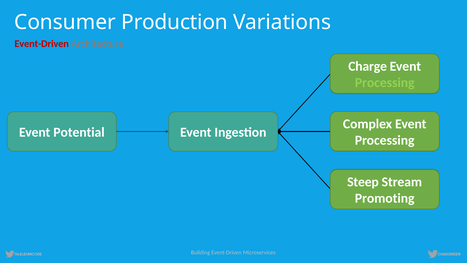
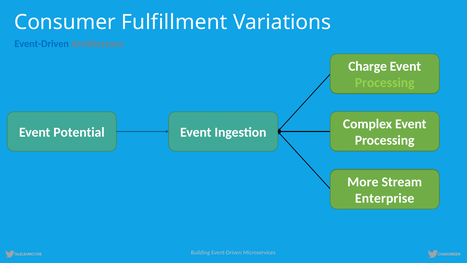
Production: Production -> Fulfillment
Event-Driven at (42, 44) colour: red -> blue
Steep: Steep -> More
Promoting: Promoting -> Enterprise
